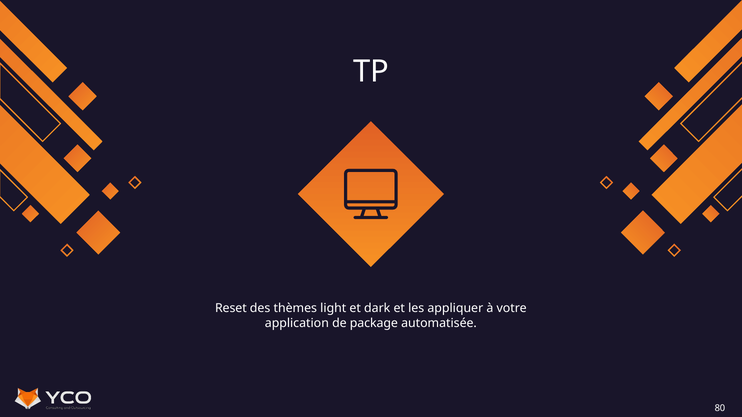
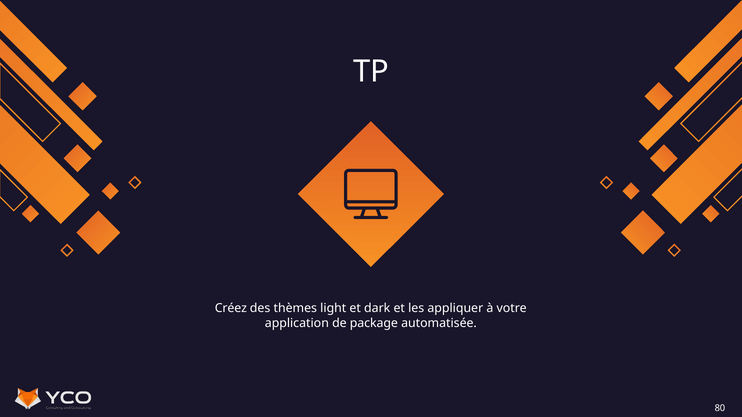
Reset: Reset -> Créez
